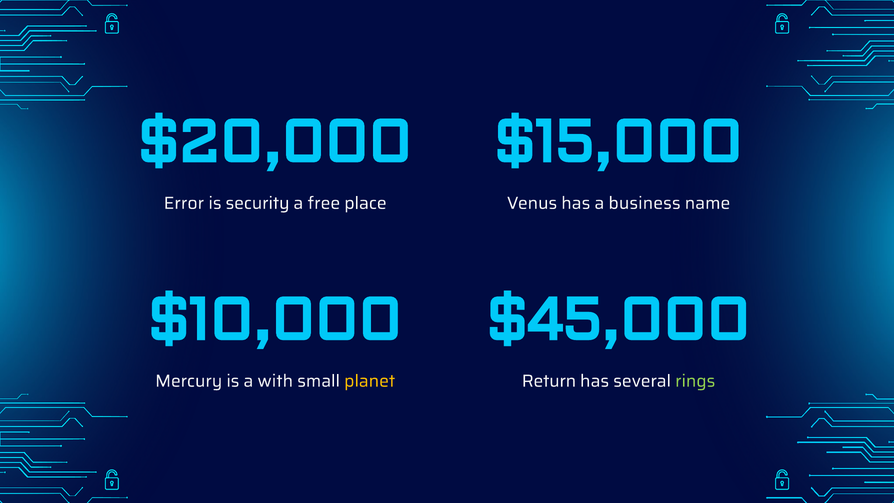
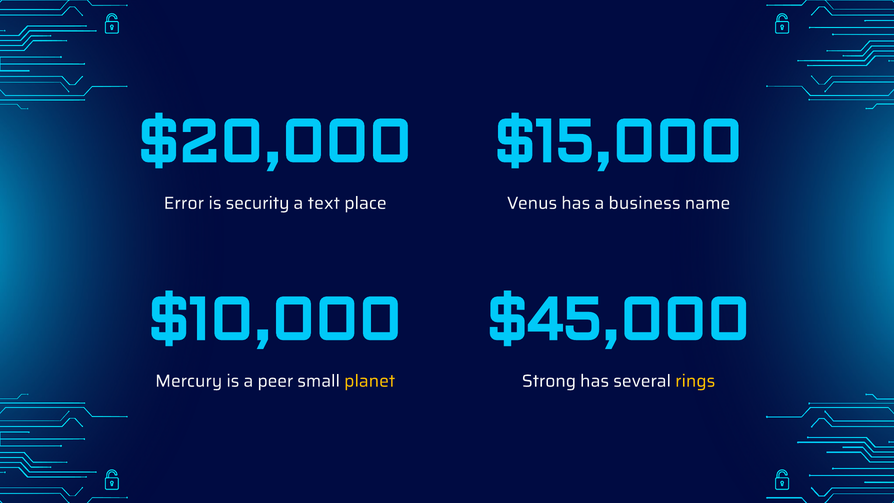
free: free -> text
with: with -> peer
Return: Return -> Strong
rings colour: light green -> yellow
